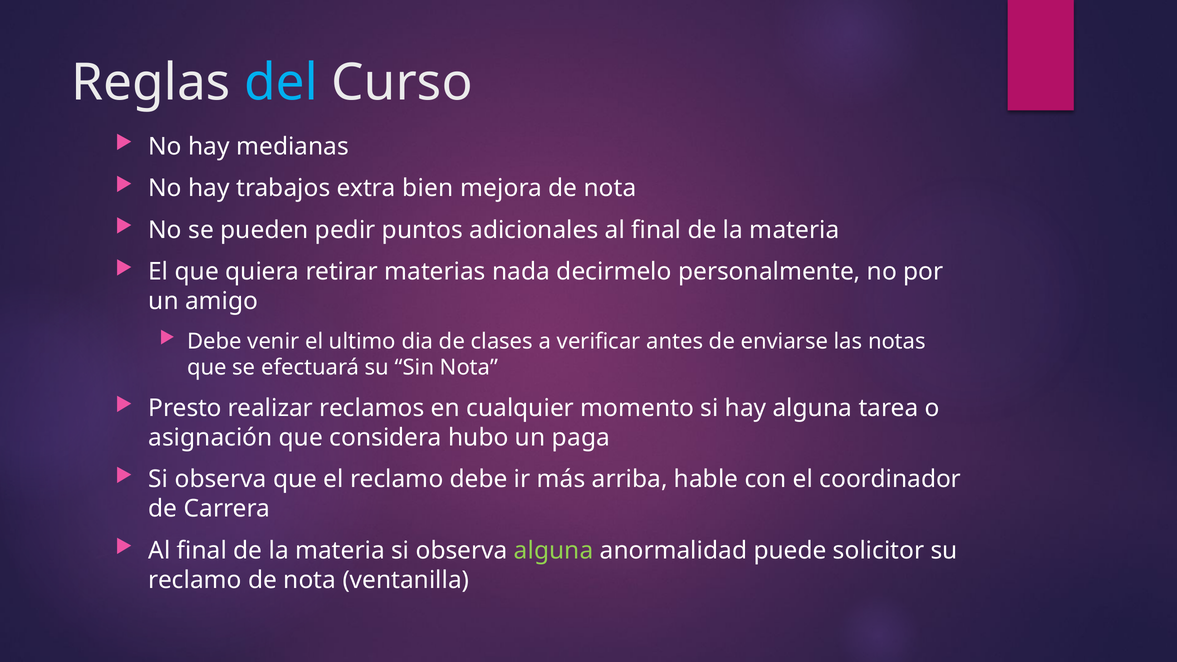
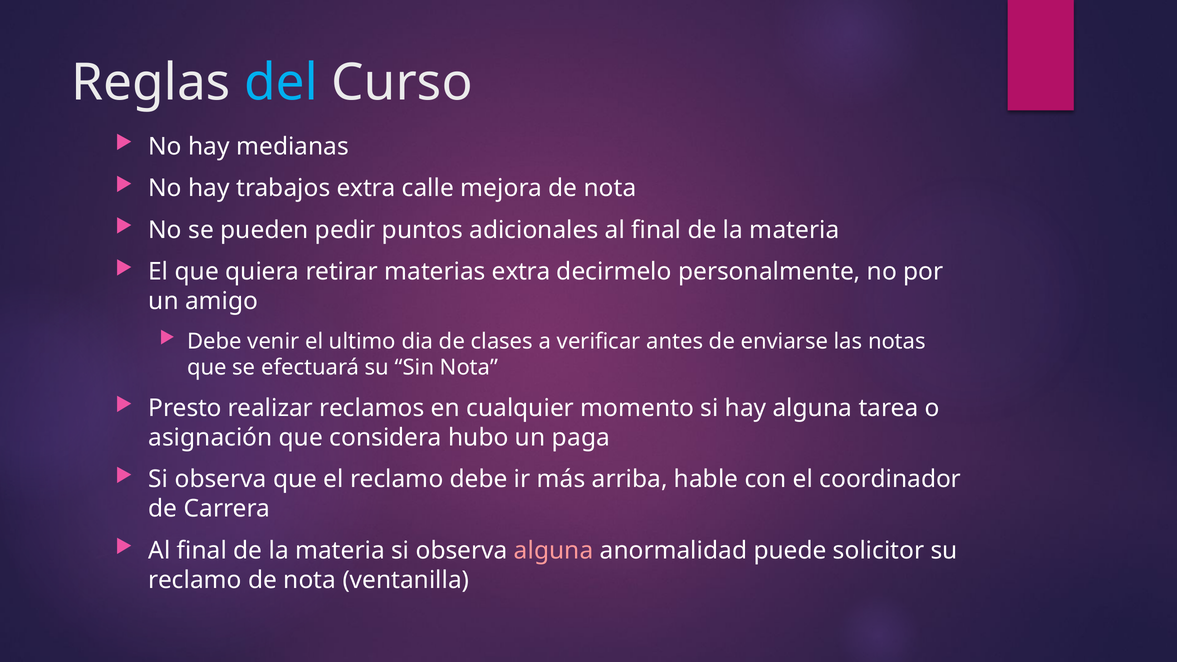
bien: bien -> calle
materias nada: nada -> extra
alguna at (554, 551) colour: light green -> pink
